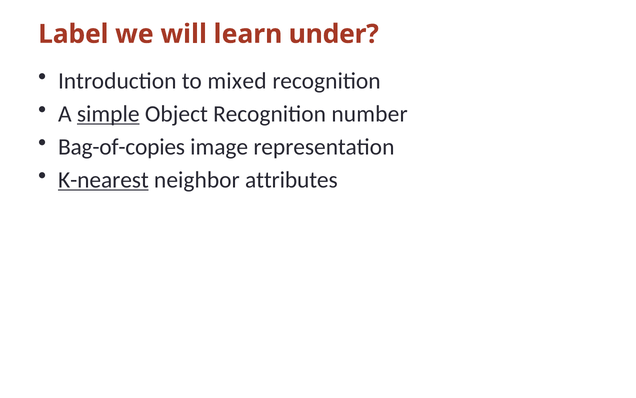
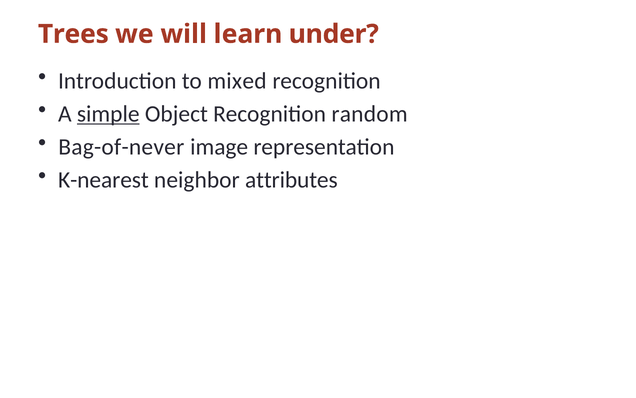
Label: Label -> Trees
number: number -> random
Bag-of-copies: Bag-of-copies -> Bag-of-never
K-nearest underline: present -> none
